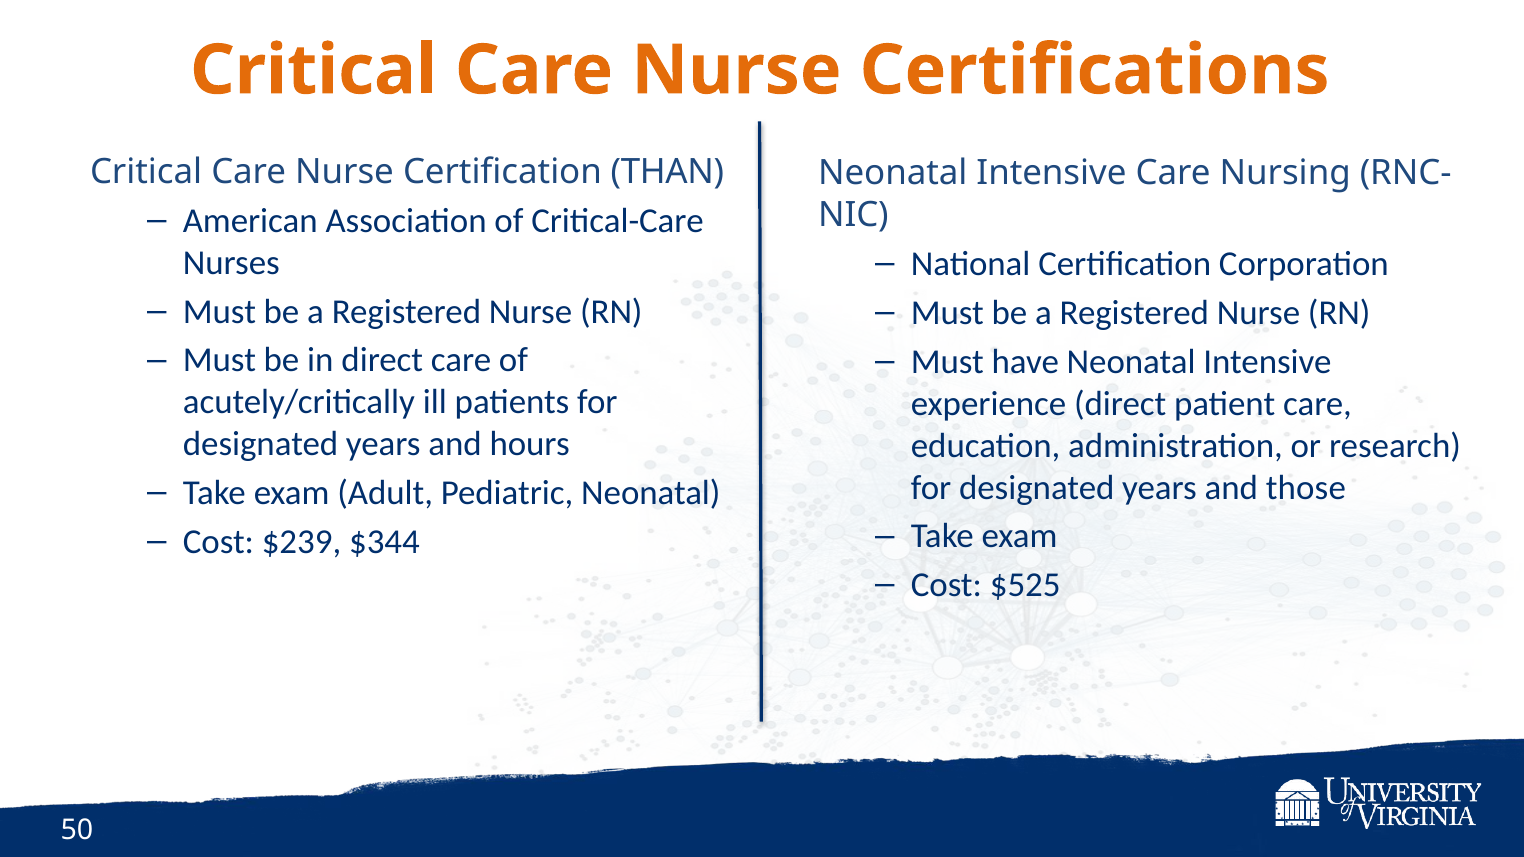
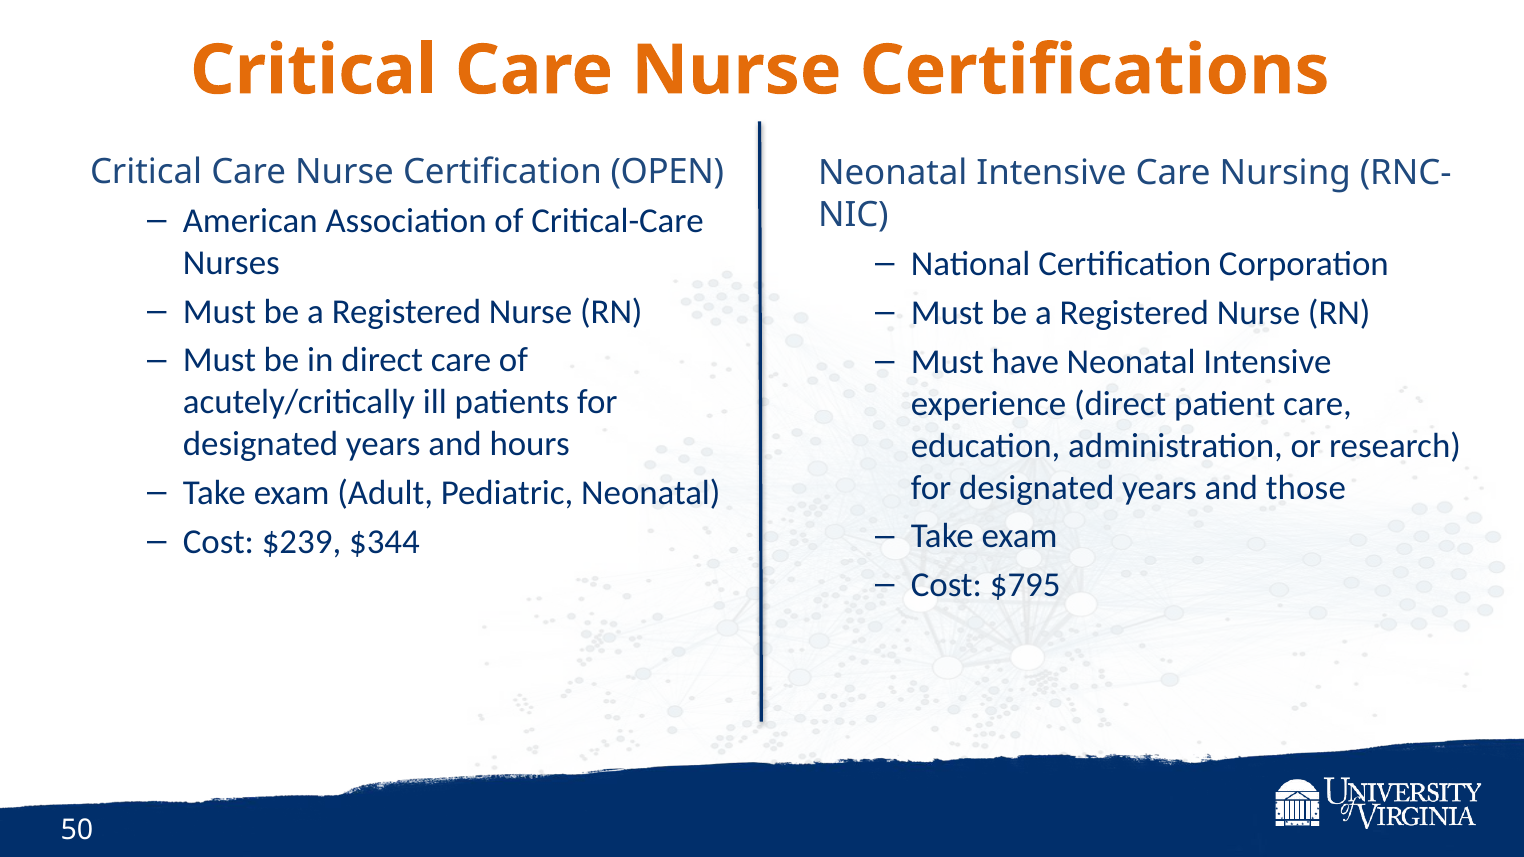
THAN: THAN -> OPEN
$525: $525 -> $795
